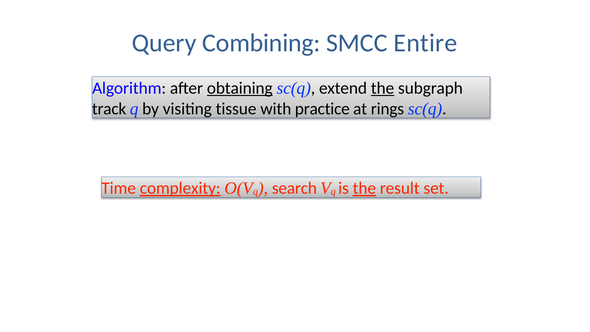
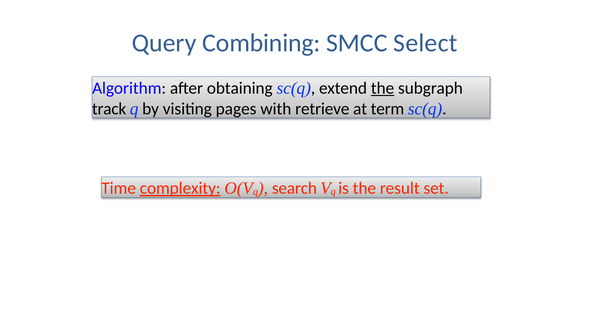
Entire: Entire -> Select
obtaining underline: present -> none
tissue: tissue -> pages
practice: practice -> retrieve
rings: rings -> term
the at (364, 188) underline: present -> none
